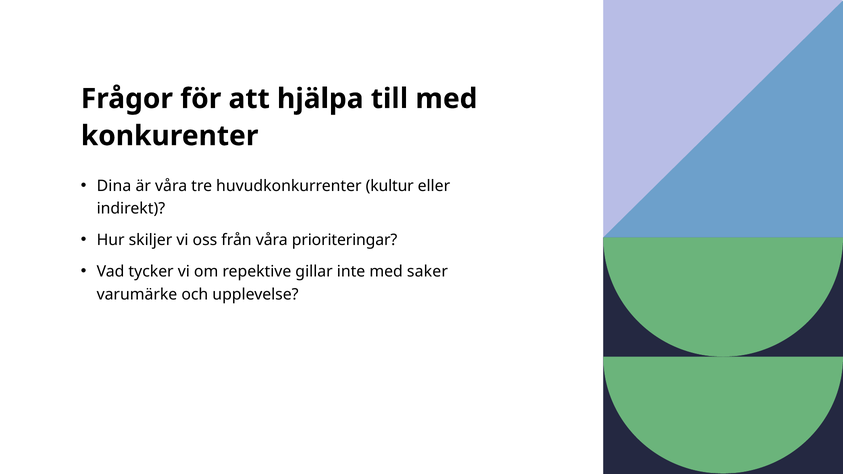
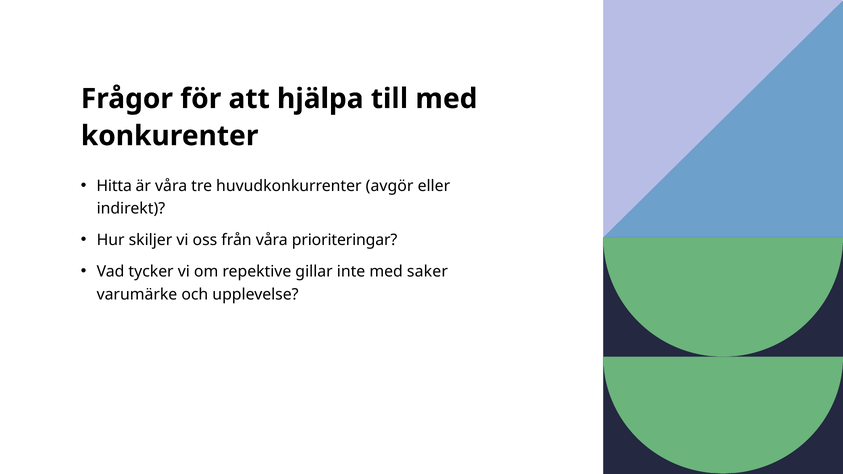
Dina: Dina -> Hitta
kultur: kultur -> avgör
